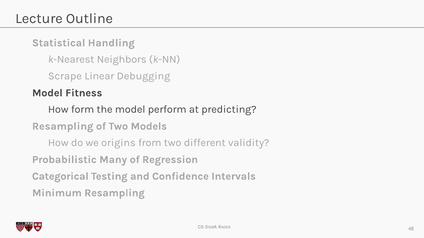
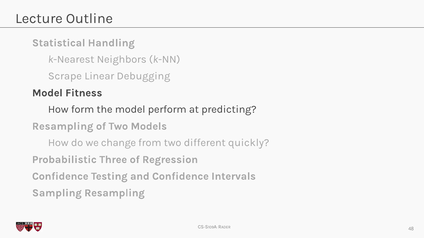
origins: origins -> change
validity: validity -> quickly
Many: Many -> Three
Categorical at (60, 176): Categorical -> Confidence
Minimum: Minimum -> Sampling
